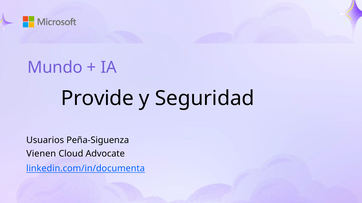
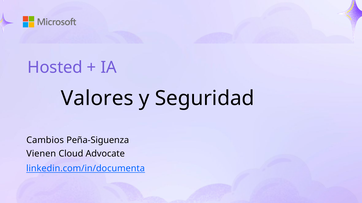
Mundo: Mundo -> Hosted
Provide: Provide -> Valores
Usuarios: Usuarios -> Cambios
